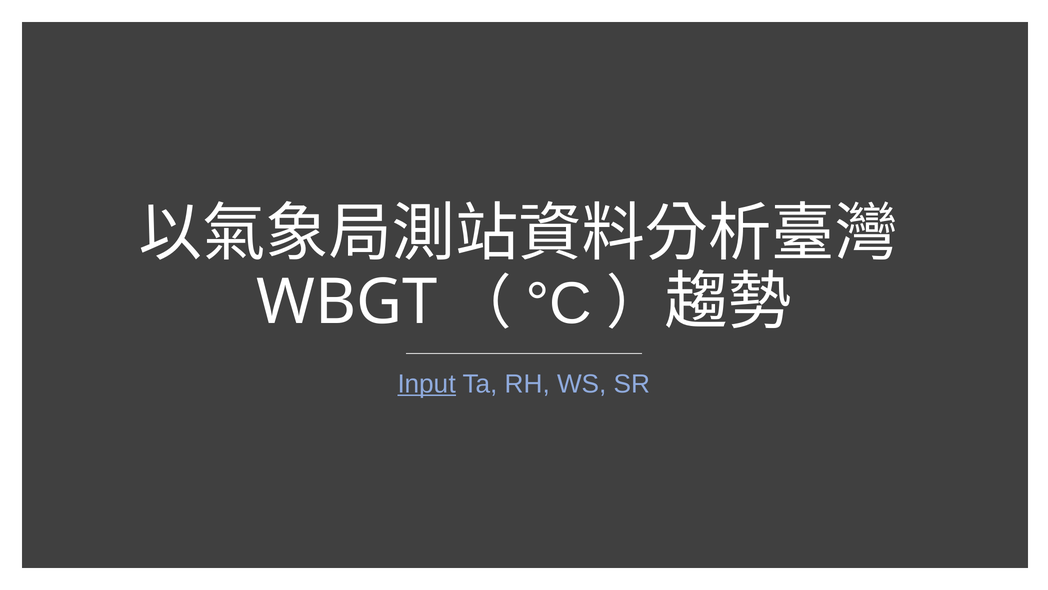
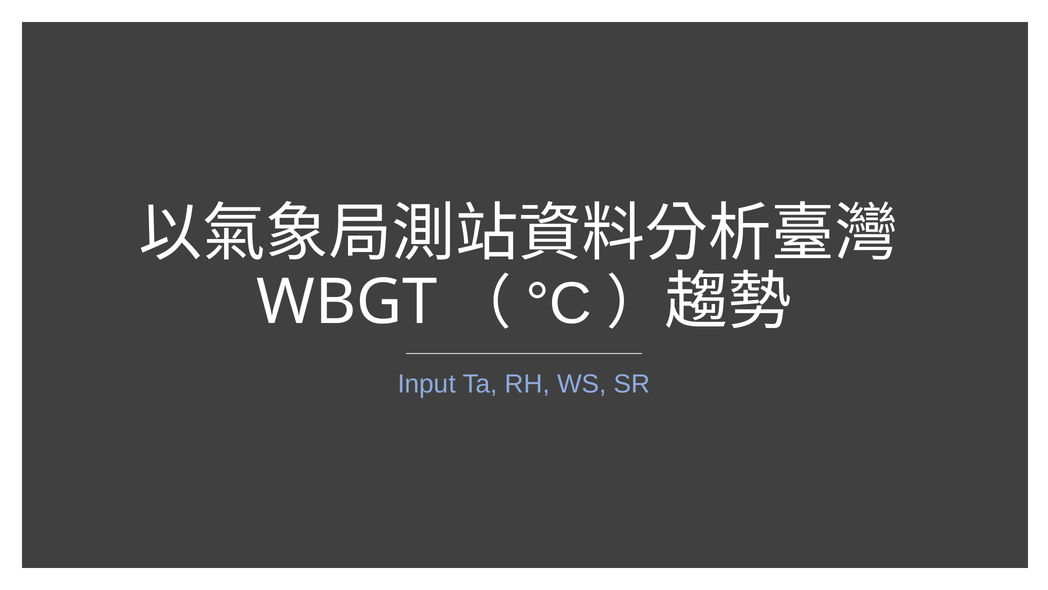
Input underline: present -> none
